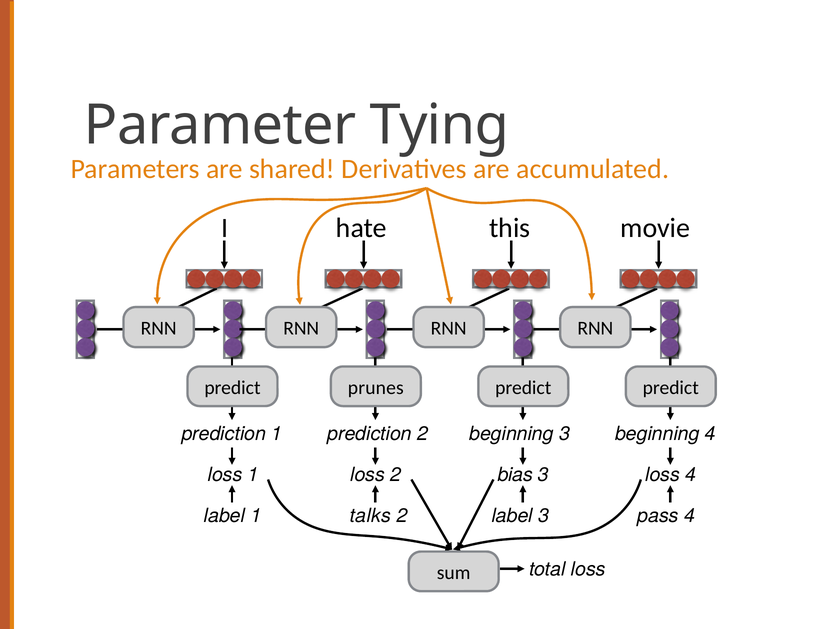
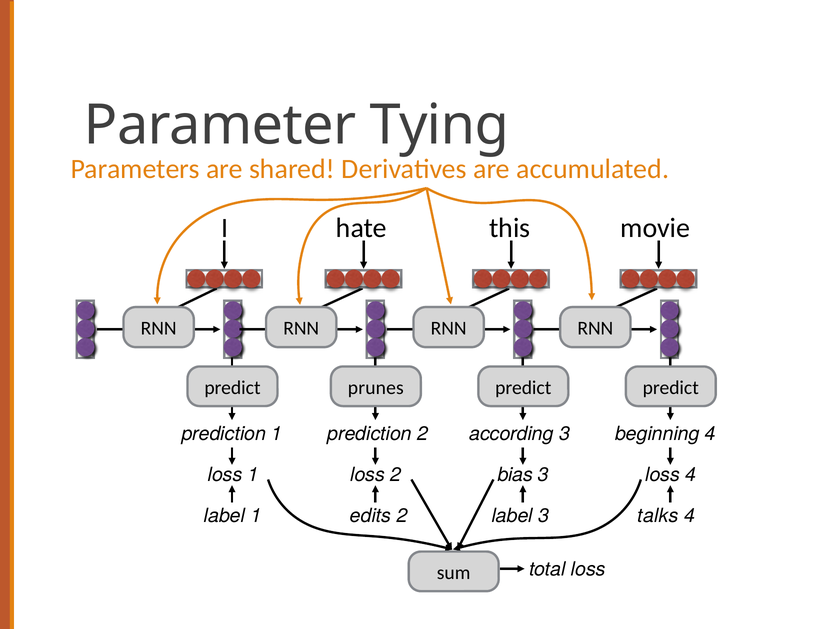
2 beginning: beginning -> according
talks: talks -> edits
pass: pass -> talks
